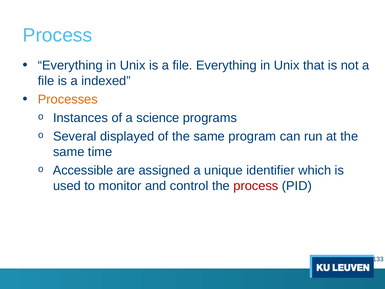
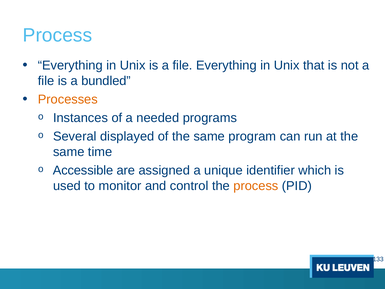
indexed: indexed -> bundled
science: science -> needed
process at (256, 186) colour: red -> orange
